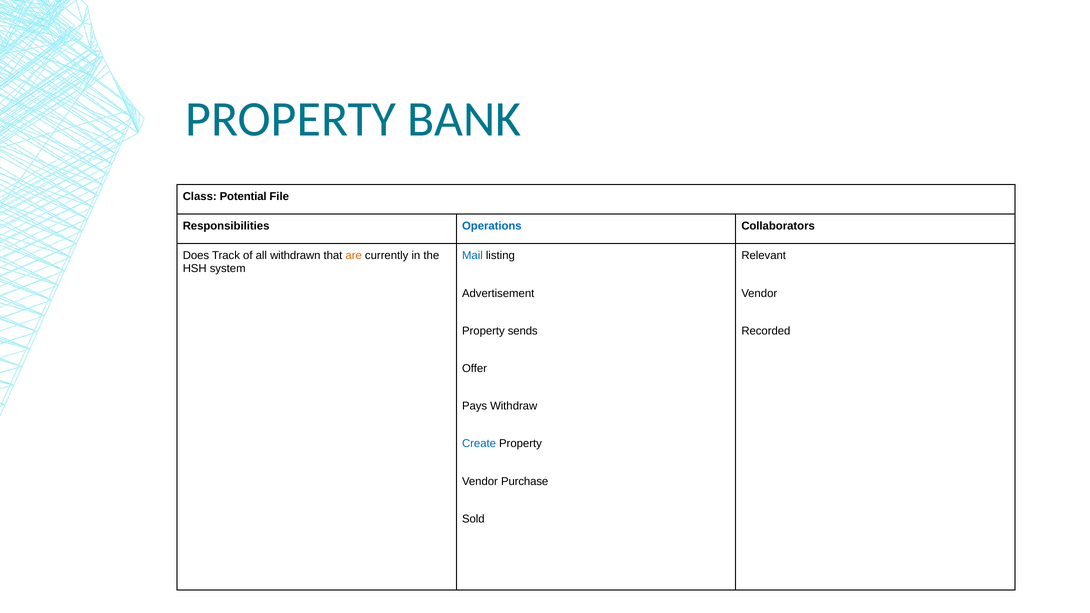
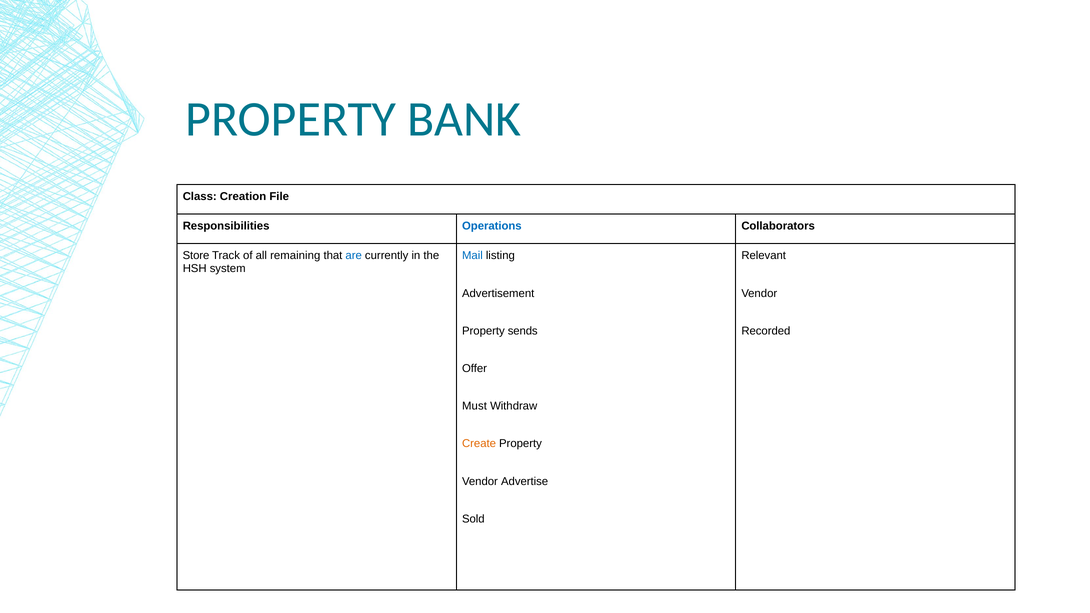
Potential: Potential -> Creation
Does: Does -> Store
withdrawn: withdrawn -> remaining
are colour: orange -> blue
Pays: Pays -> Must
Create colour: blue -> orange
Purchase: Purchase -> Advertise
